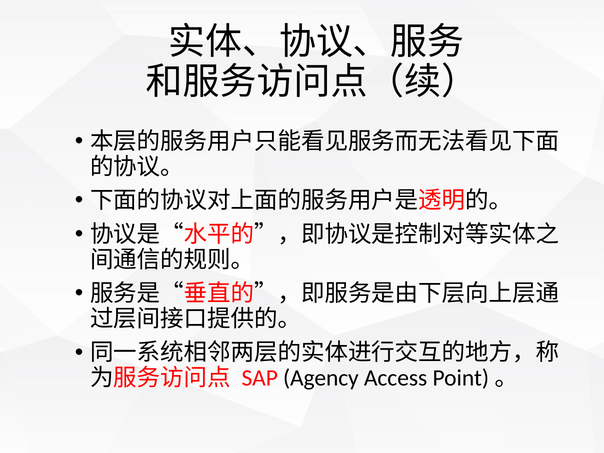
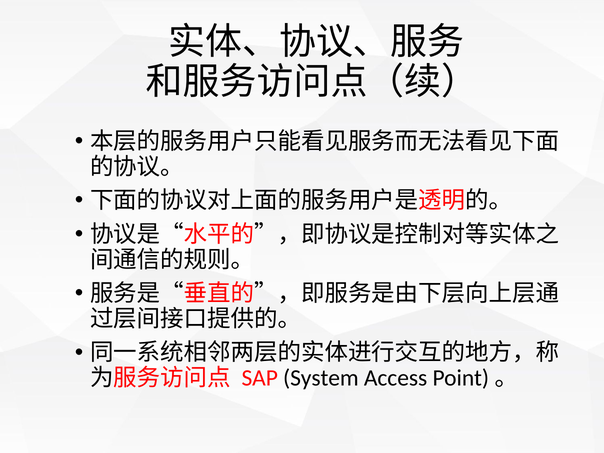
Agency: Agency -> System
